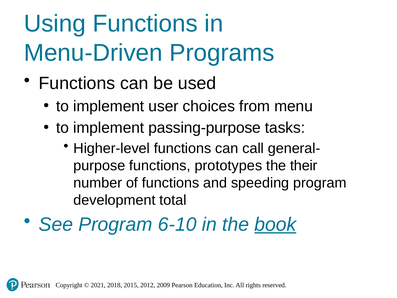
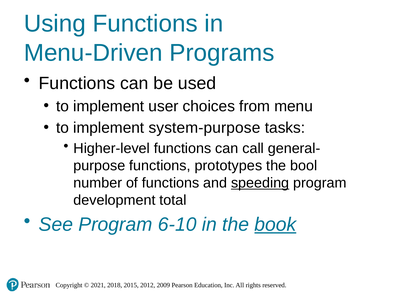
passing-purpose: passing-purpose -> system-purpose
their: their -> bool
speeding underline: none -> present
